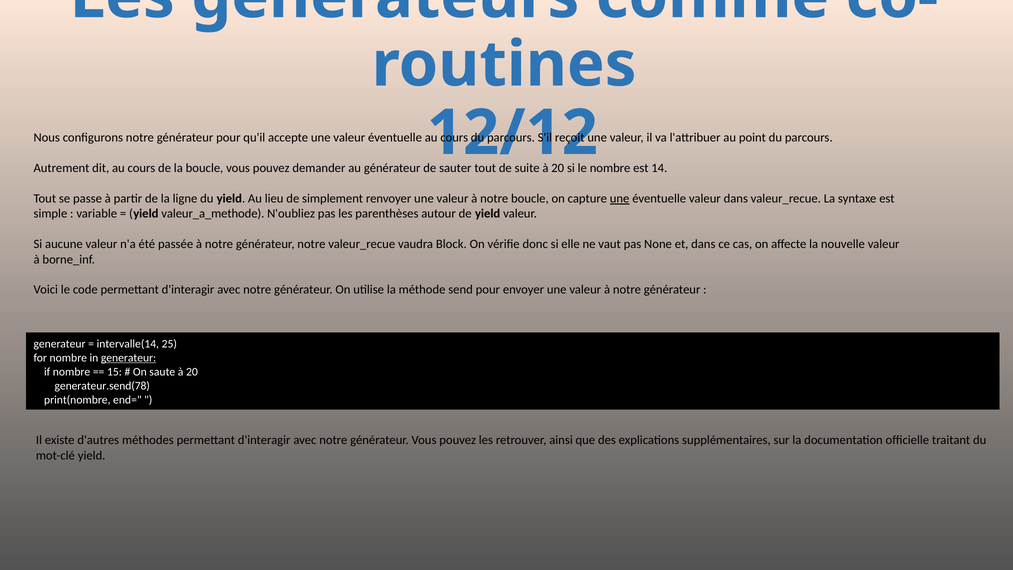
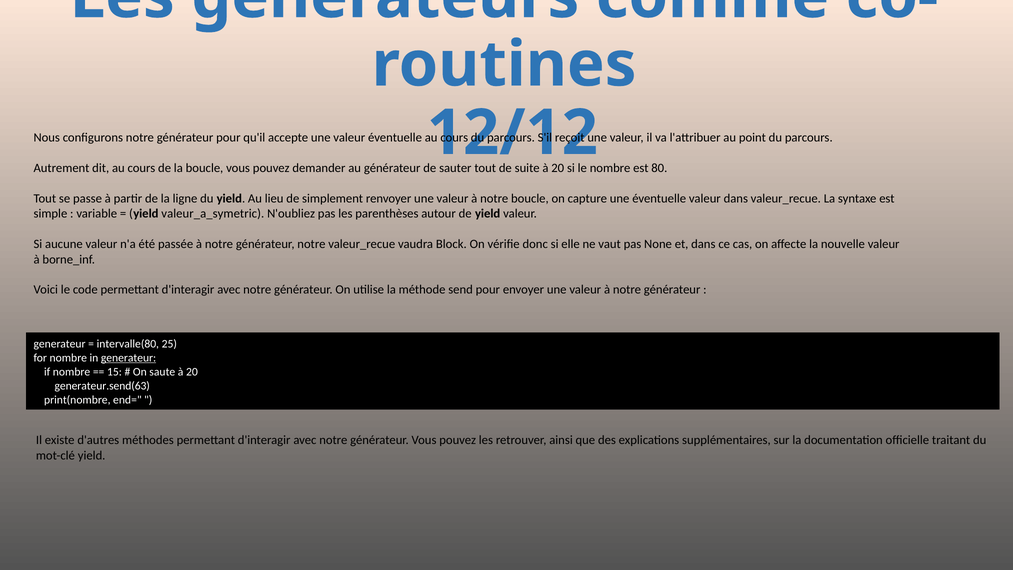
14: 14 -> 80
une at (620, 199) underline: present -> none
valeur_a_methode: valeur_a_methode -> valeur_a_symetric
intervalle(14: intervalle(14 -> intervalle(80
generateur.send(78: generateur.send(78 -> generateur.send(63
